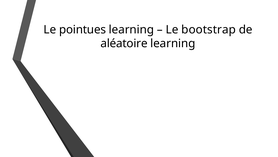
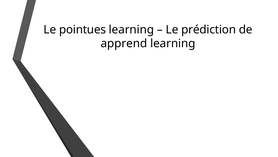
bootstrap: bootstrap -> prédiction
aléatoire: aléatoire -> apprend
